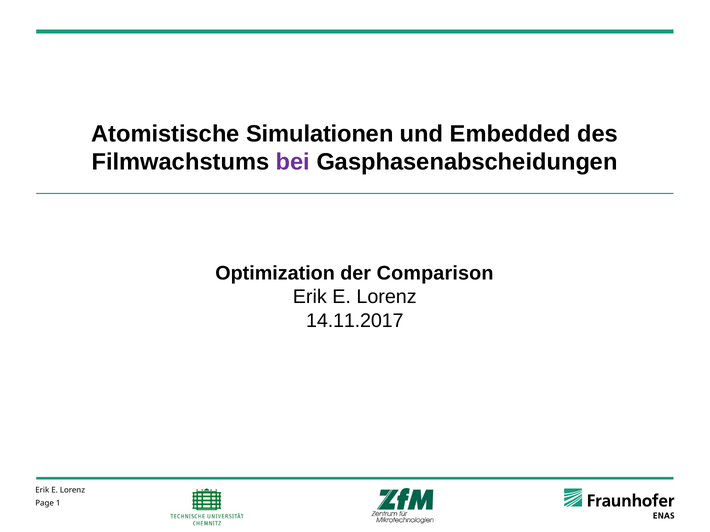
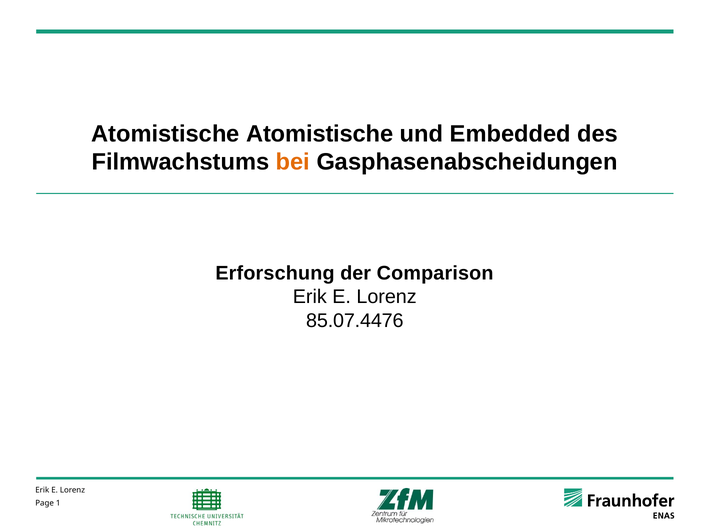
Atomistische Simulationen: Simulationen -> Atomistische
bei colour: purple -> orange
Optimization: Optimization -> Erforschung
14.11.2017: 14.11.2017 -> 85.07.4476
